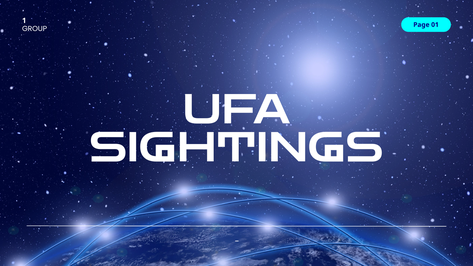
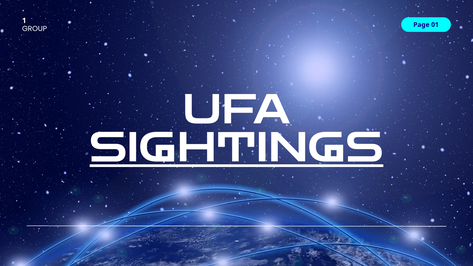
SIGHTINGS underline: none -> present
